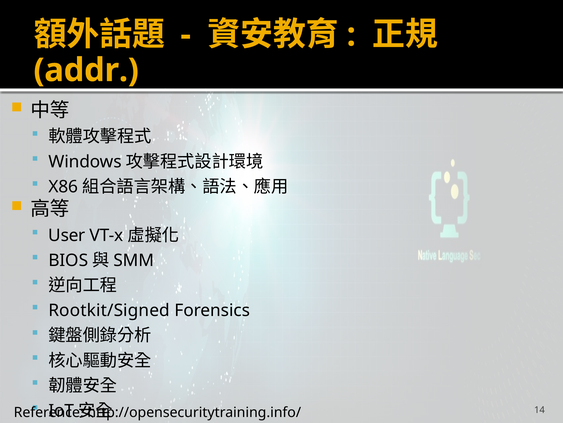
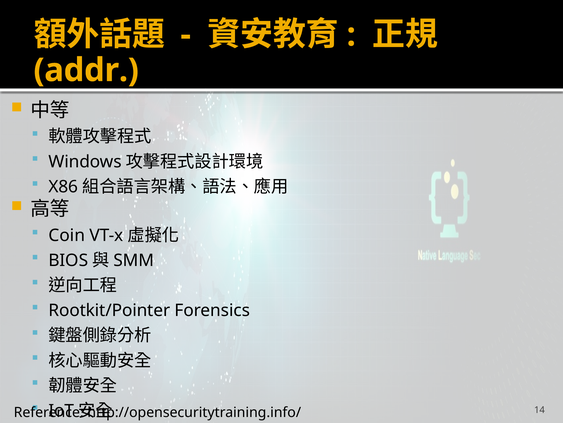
User: User -> Coin
Rootkit/Signed: Rootkit/Signed -> Rootkit/Pointer
